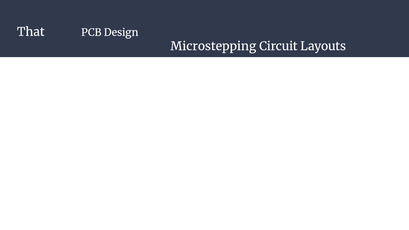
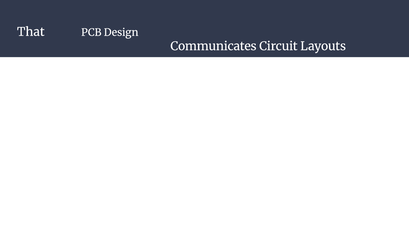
Microstepping: Microstepping -> Communicates
